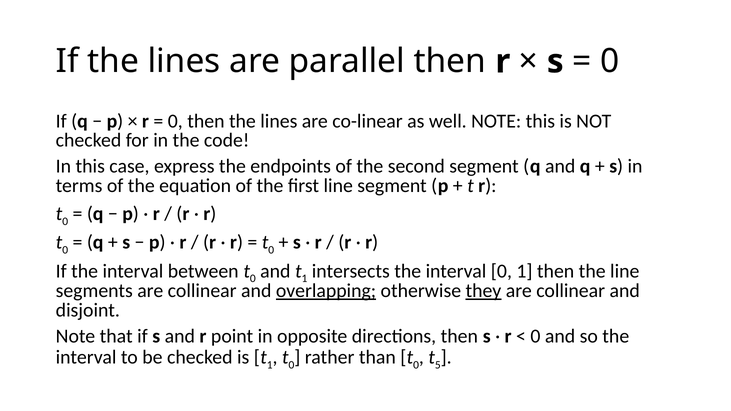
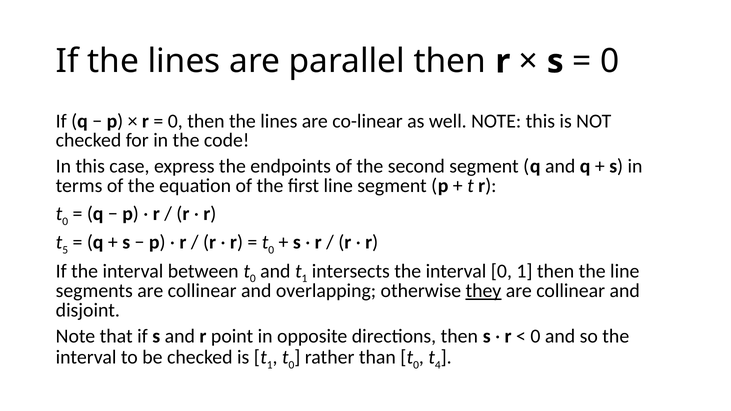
0 at (65, 250): 0 -> 5
overlapping underline: present -> none
5: 5 -> 4
